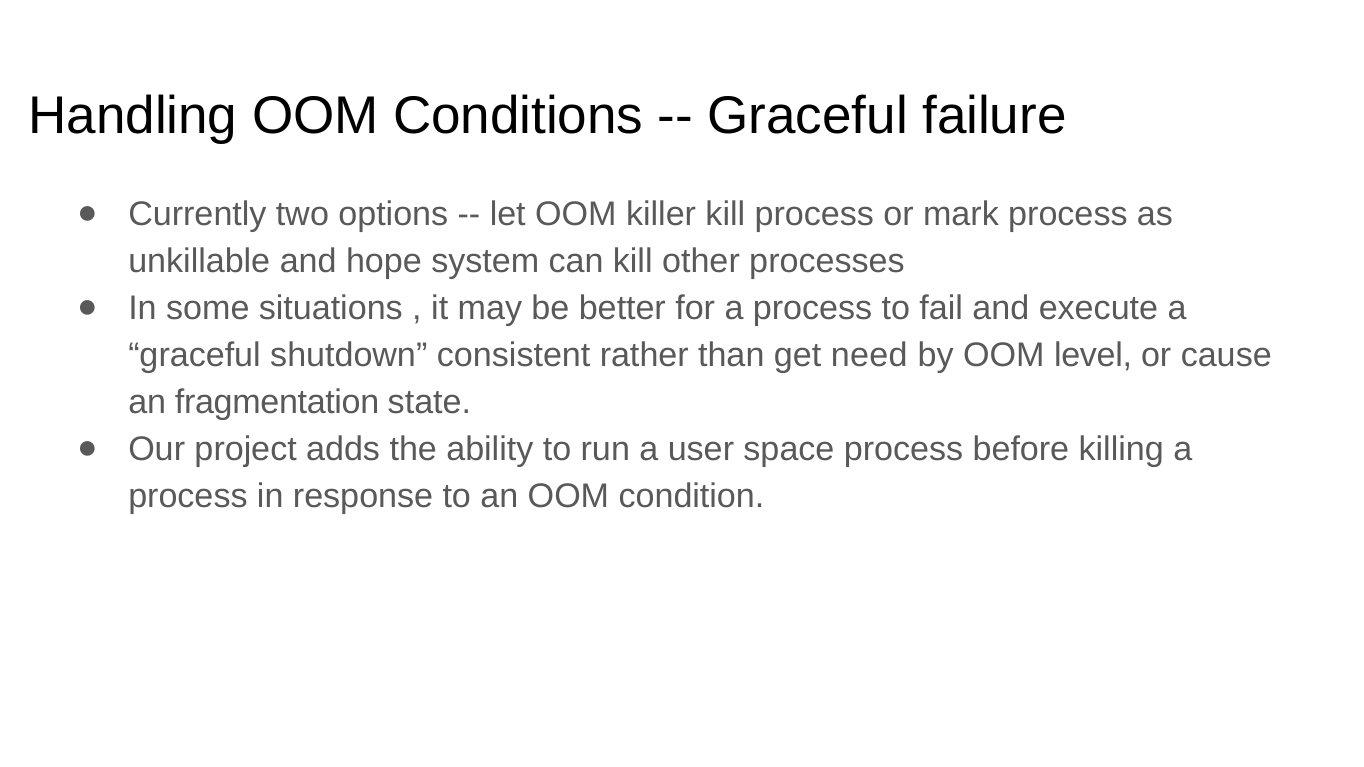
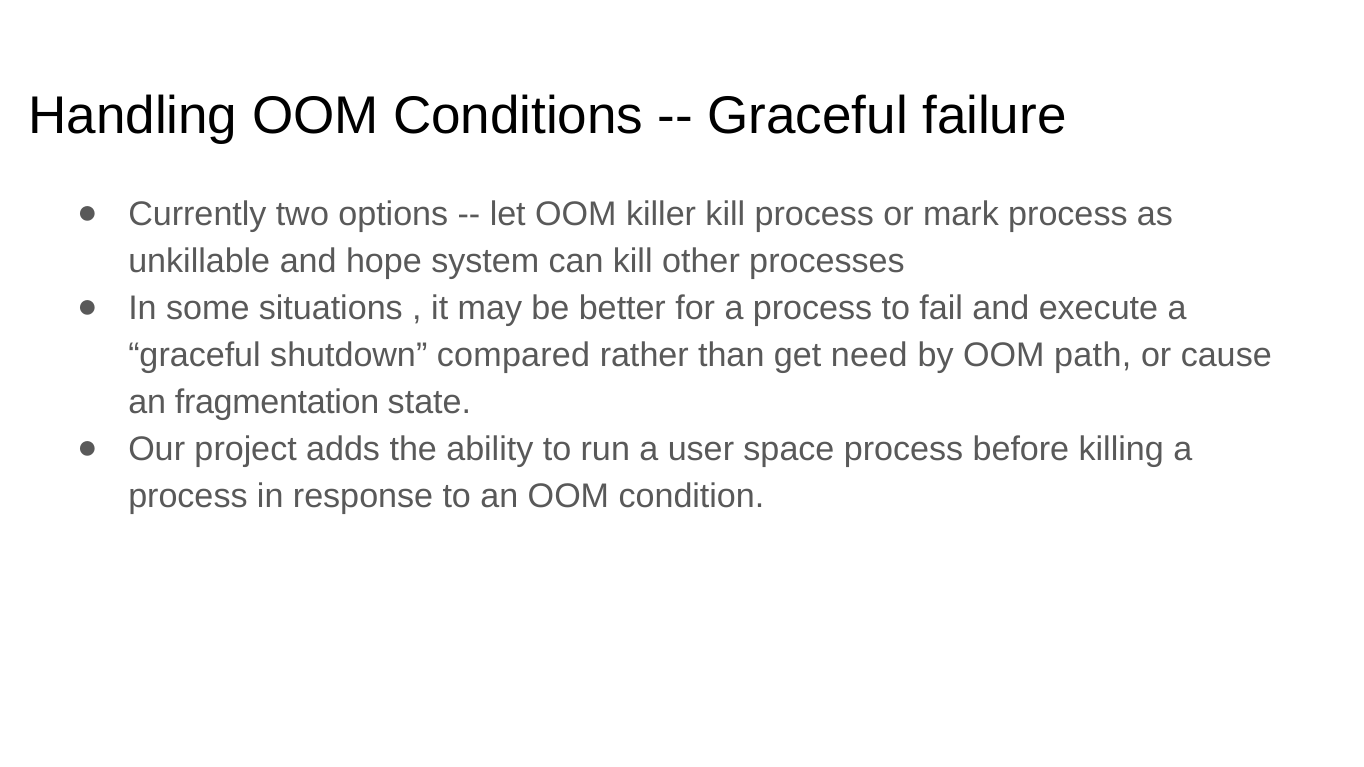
consistent: consistent -> compared
level: level -> path
